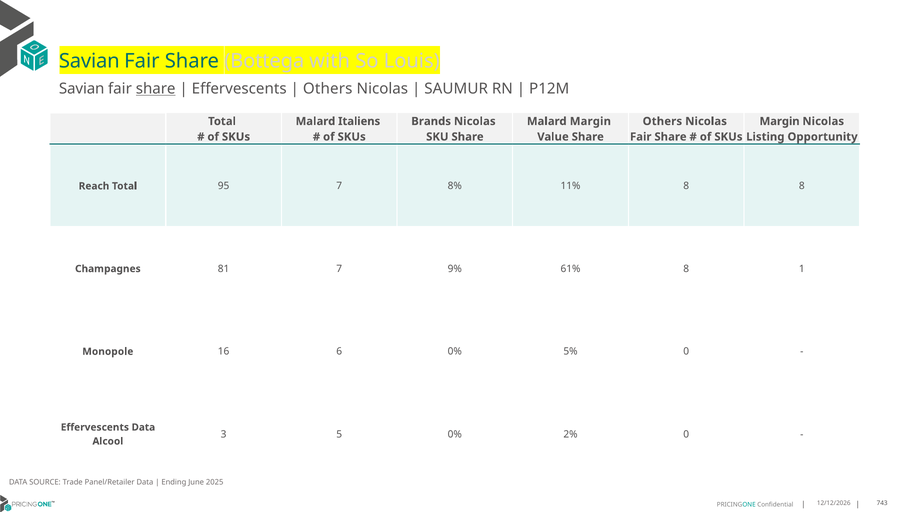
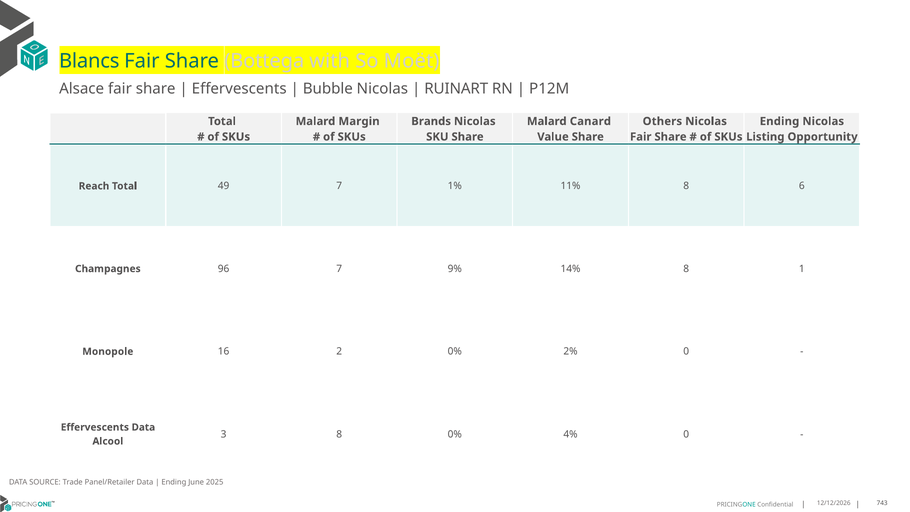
Savian at (89, 61): Savian -> Blancs
Louis: Louis -> Moët
Savian at (82, 89): Savian -> Alsace
share at (156, 89) underline: present -> none
Others at (328, 89): Others -> Bubble
SAUMUR: SAUMUR -> RUINART
Italiens: Italiens -> Margin
Malard Margin: Margin -> Canard
Margin at (780, 121): Margin -> Ending
95: 95 -> 49
8%: 8% -> 1%
8 8: 8 -> 6
81: 81 -> 96
61%: 61% -> 14%
6: 6 -> 2
5%: 5% -> 2%
3 5: 5 -> 8
2%: 2% -> 4%
